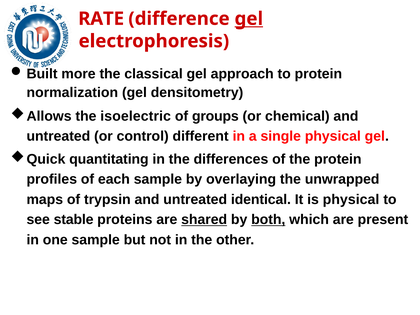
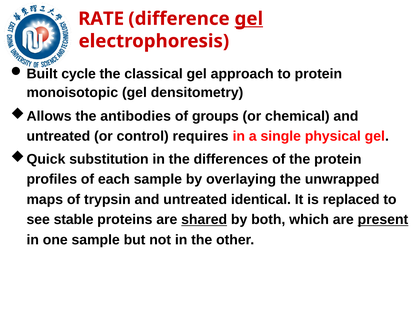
more: more -> cycle
normalization: normalization -> monoisotopic
isoelectric: isoelectric -> antibodies
different: different -> requires
quantitating: quantitating -> substitution
is physical: physical -> replaced
both underline: present -> none
present underline: none -> present
